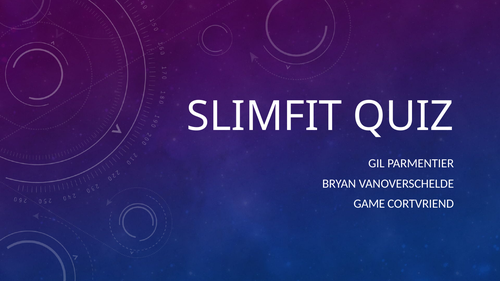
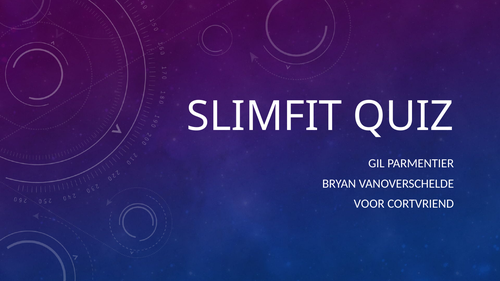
GAME: GAME -> VOOR
